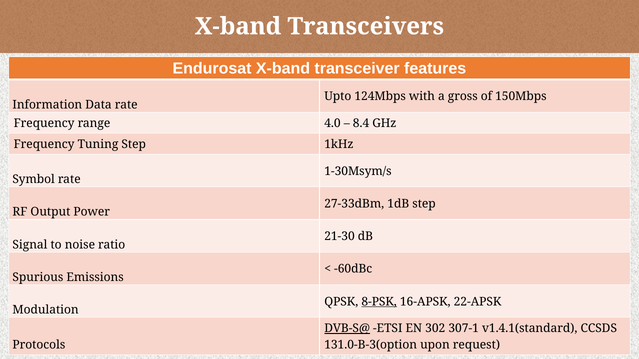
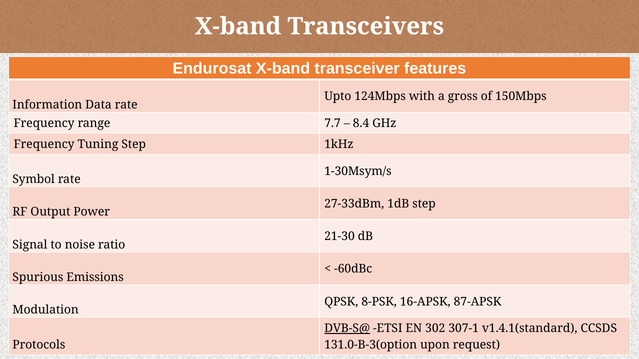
4.0: 4.0 -> 7.7
8-PSK underline: present -> none
22-APSK: 22-APSK -> 87-APSK
